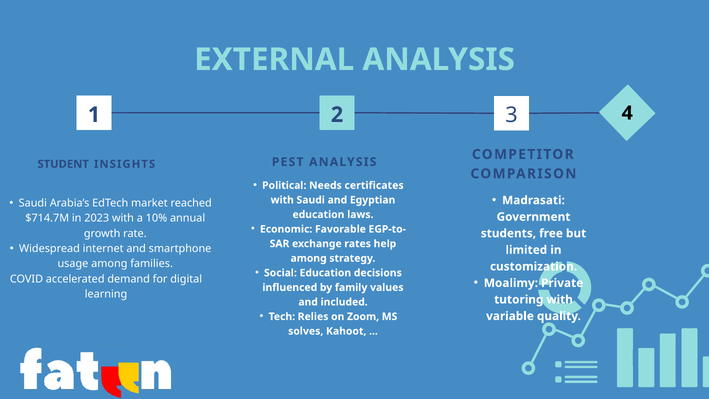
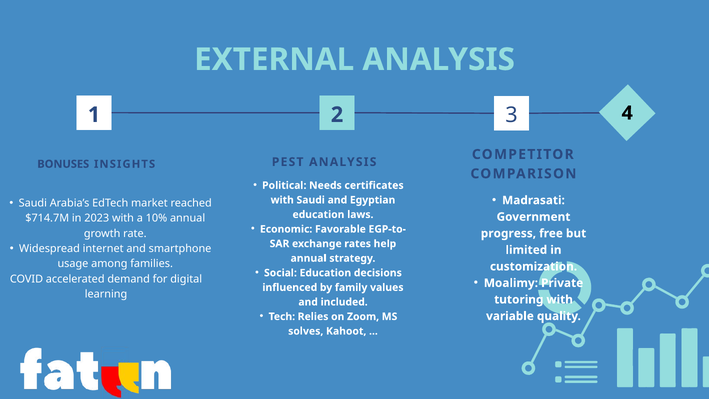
STUDENT: STUDENT -> BONUSES
students: students -> progress
among at (309, 258): among -> annual
